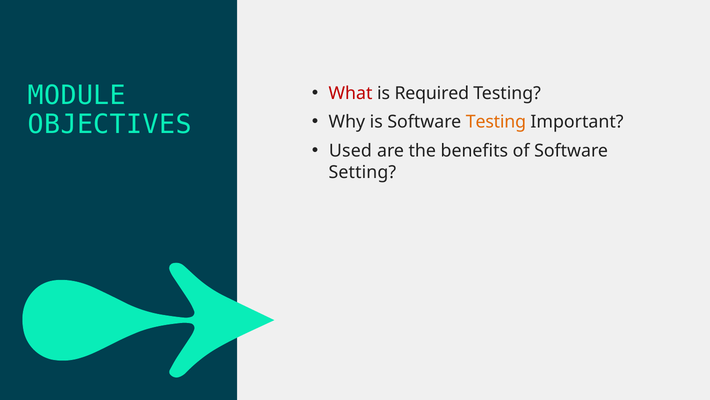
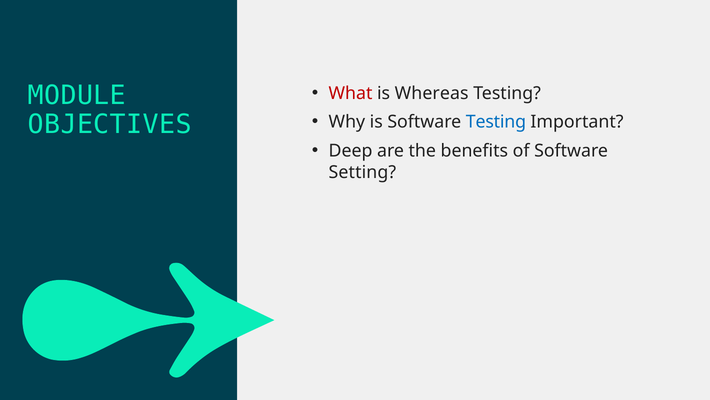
Required: Required -> Whereas
Testing at (496, 122) colour: orange -> blue
Used: Used -> Deep
